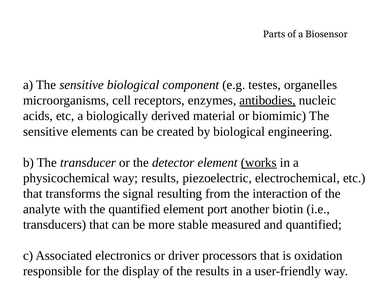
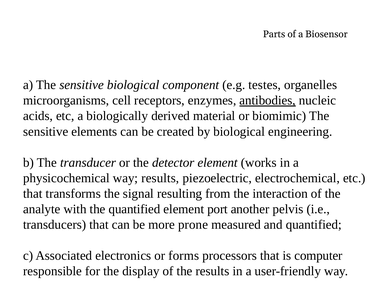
works underline: present -> none
biotin: biotin -> pelvis
stable: stable -> prone
driver: driver -> forms
oxidation: oxidation -> computer
